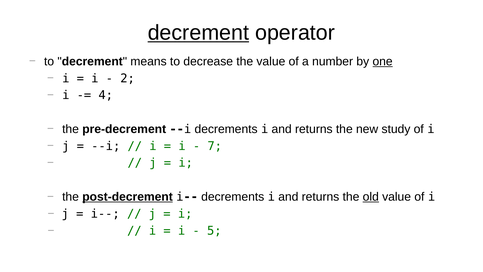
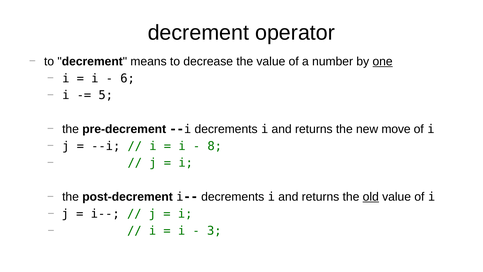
decrement at (198, 33) underline: present -> none
2: 2 -> 6
4: 4 -> 5
study: study -> move
7: 7 -> 8
post-decrement underline: present -> none
5: 5 -> 3
